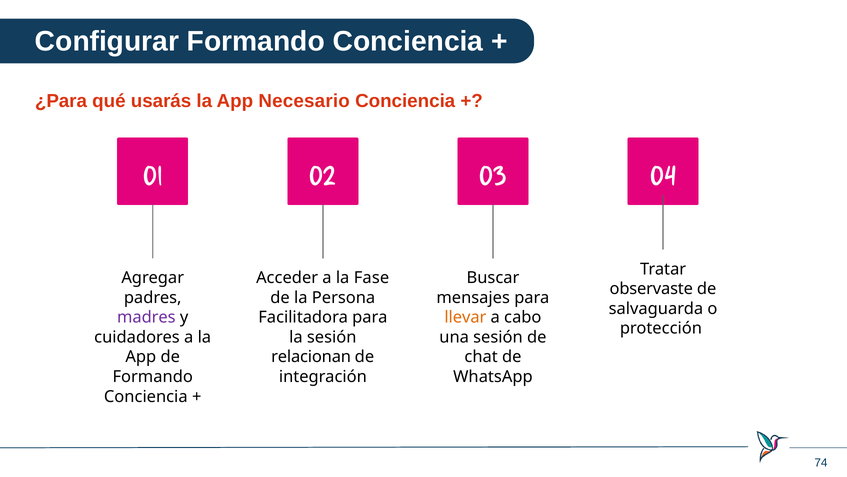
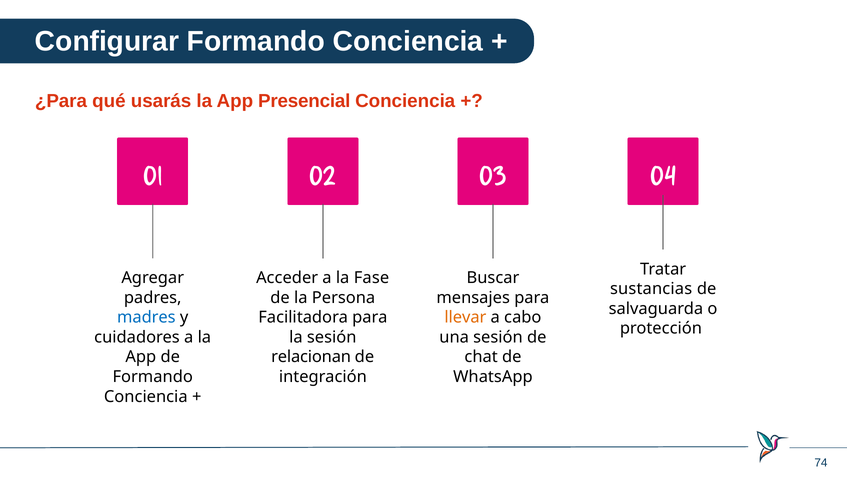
Necesario: Necesario -> Presencial
observaste: observaste -> sustancias
madres colour: purple -> blue
